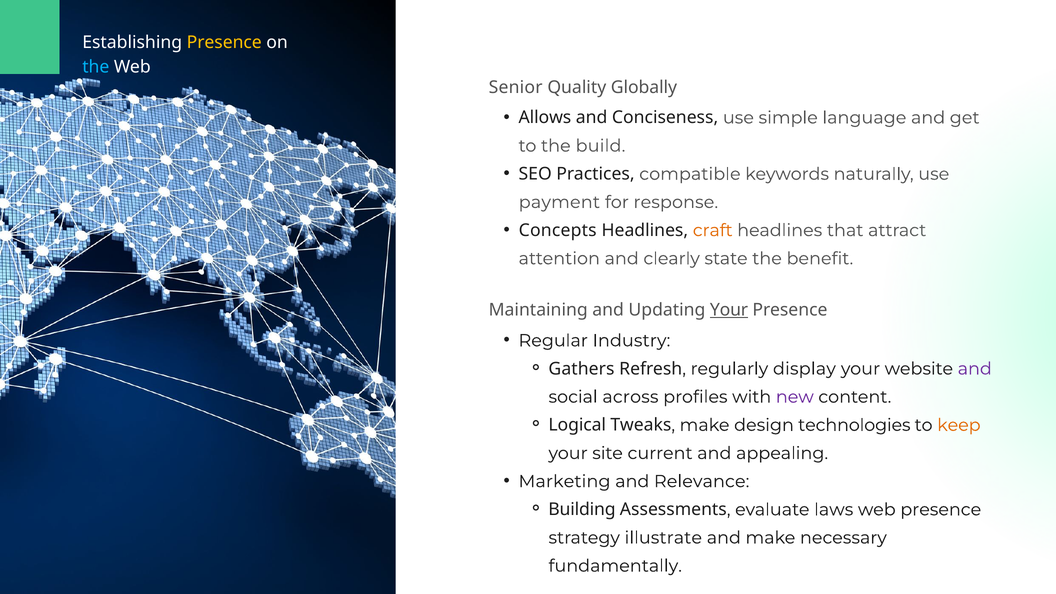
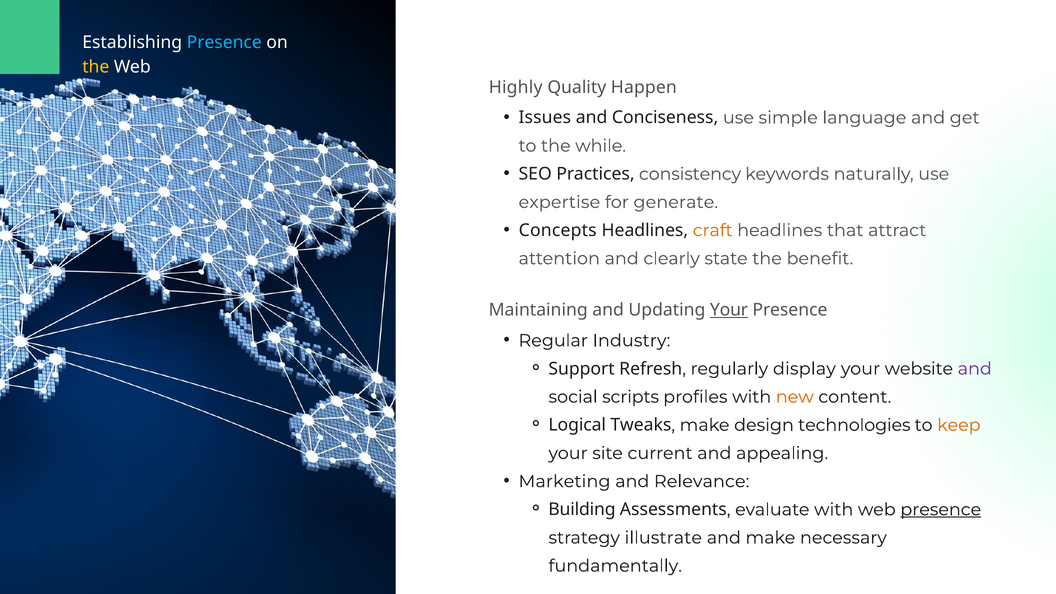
Presence at (224, 42) colour: yellow -> light blue
the at (96, 67) colour: light blue -> yellow
Senior: Senior -> Highly
Globally: Globally -> Happen
Allows: Allows -> Issues
build: build -> while
compatible: compatible -> consistency
payment: payment -> expertise
response: response -> generate
Gathers: Gathers -> Support
across: across -> scripts
new colour: purple -> orange
evaluate laws: laws -> with
presence at (941, 510) underline: none -> present
